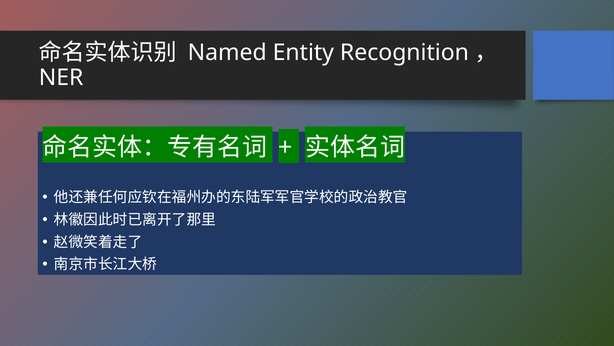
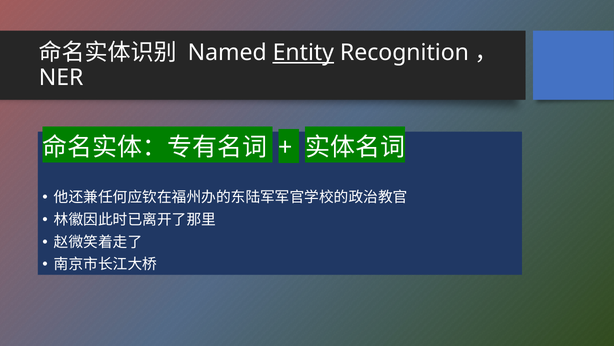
Entity underline: none -> present
